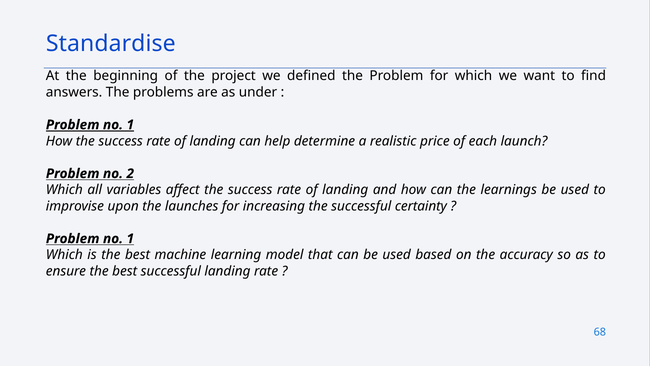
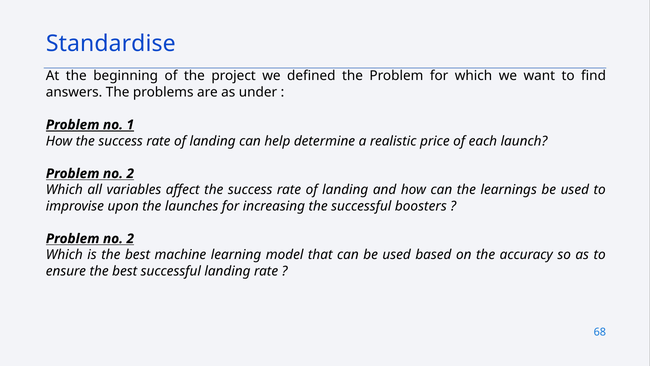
certainty: certainty -> boosters
1 at (130, 238): 1 -> 2
